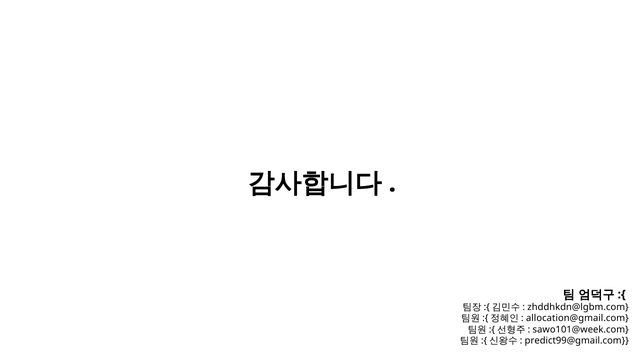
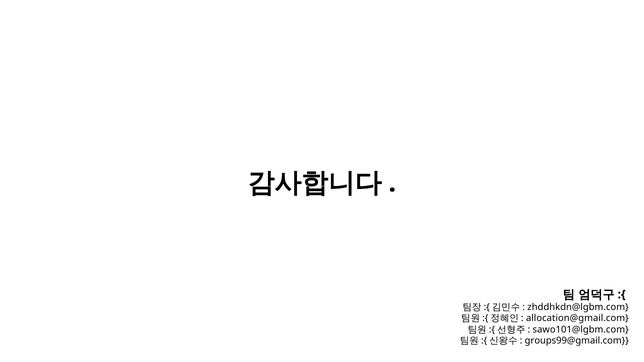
sawo101@week.com: sawo101@week.com -> sawo101@lgbm.com
predict99@gmail.com: predict99@gmail.com -> groups99@gmail.com
